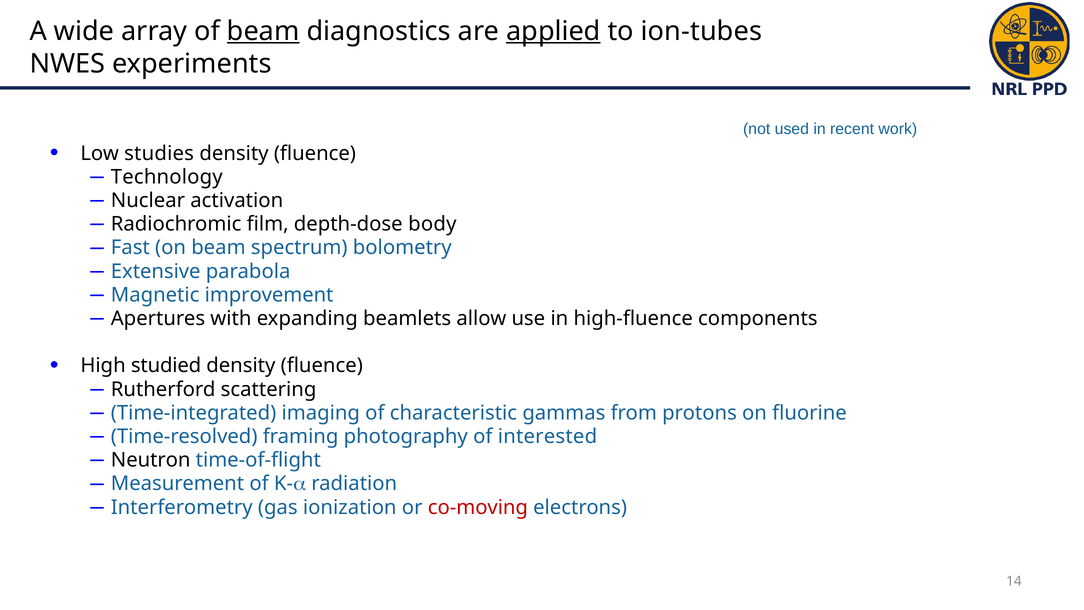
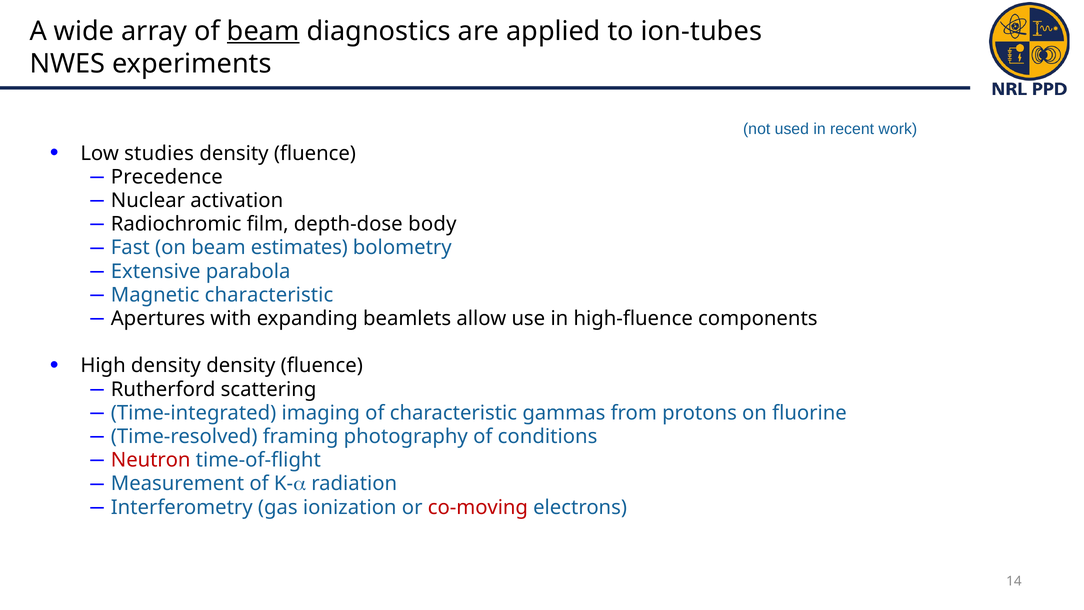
applied underline: present -> none
Technology: Technology -> Precedence
spectrum: spectrum -> estimates
Magnetic improvement: improvement -> characteristic
High studied: studied -> density
interested: interested -> conditions
Neutron colour: black -> red
